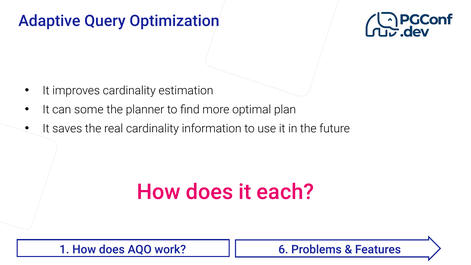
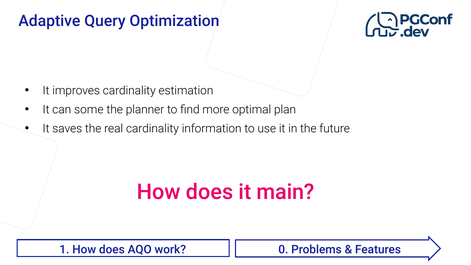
each: each -> main
6: 6 -> 0
